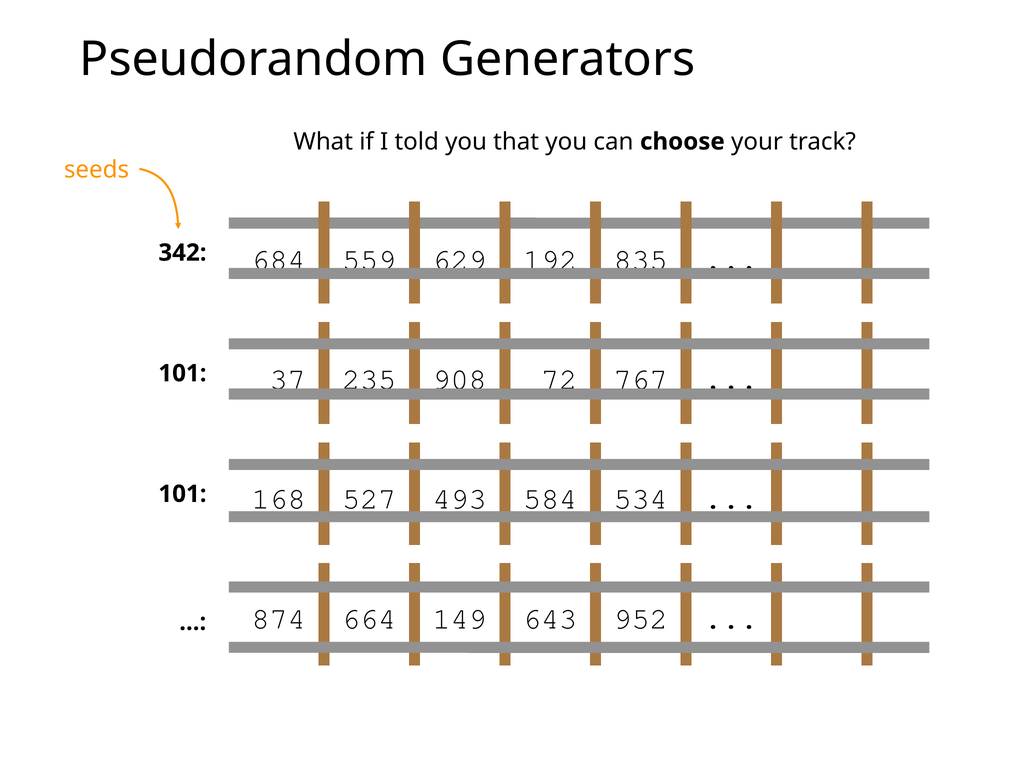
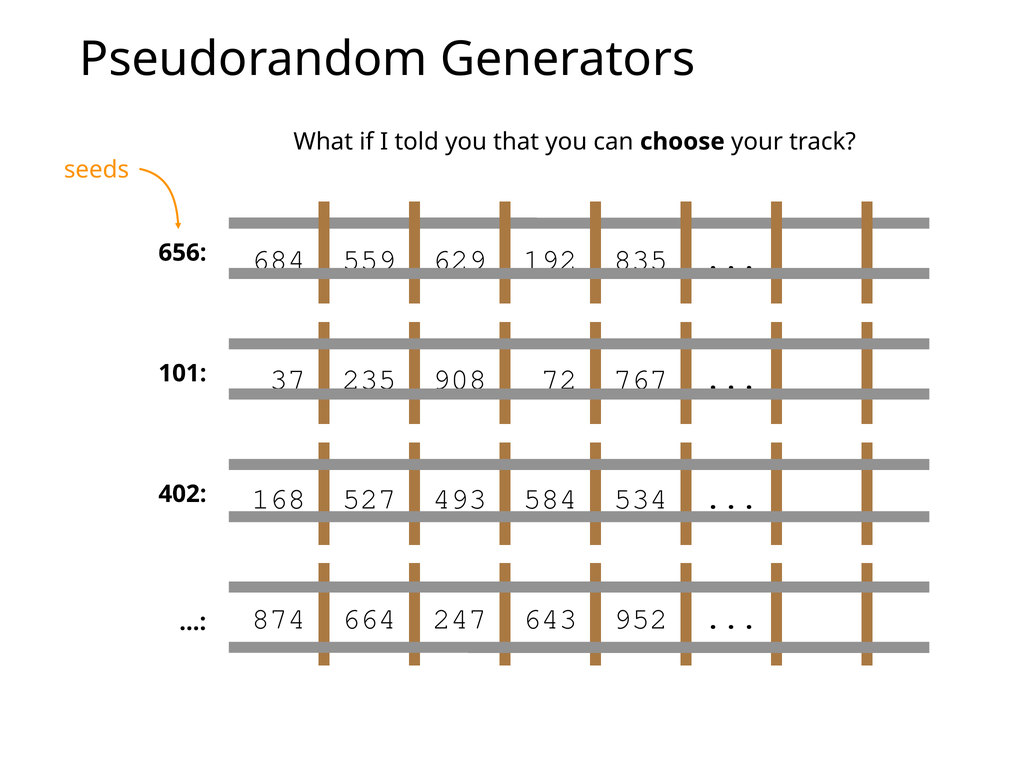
342: 342 -> 656
101 at (182, 494): 101 -> 402
149: 149 -> 247
